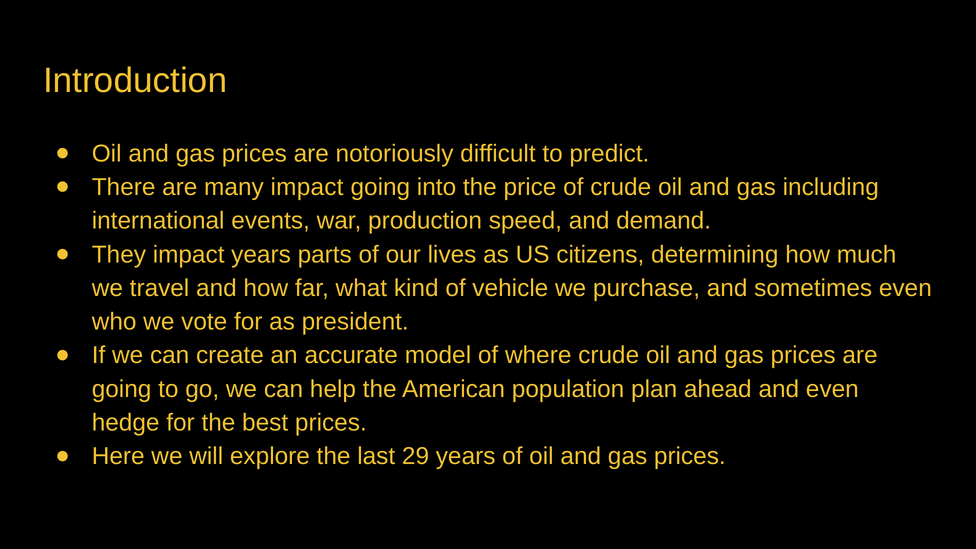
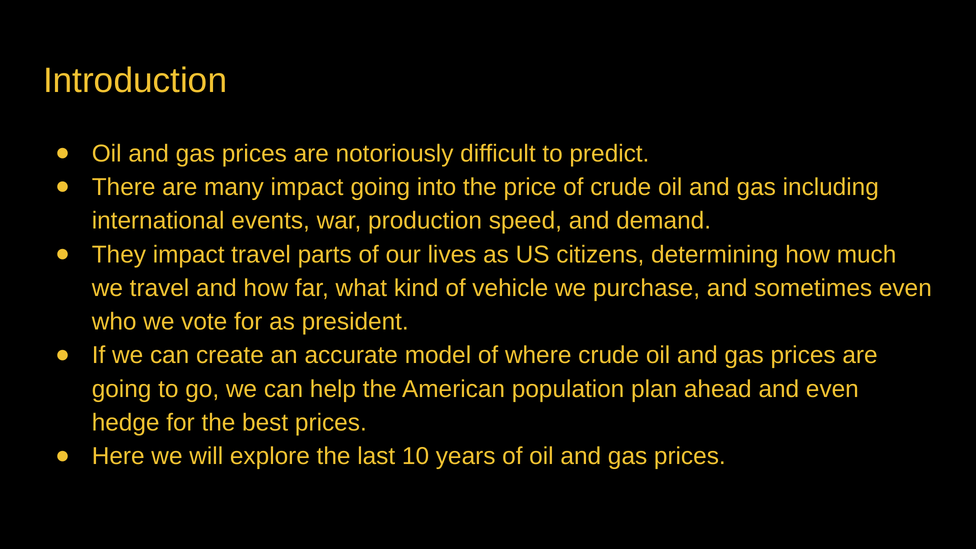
impact years: years -> travel
29: 29 -> 10
